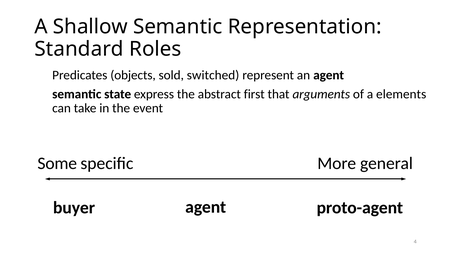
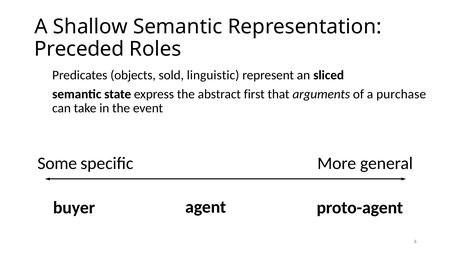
Standard: Standard -> Preceded
switched: switched -> linguistic
an agent: agent -> sliced
elements: elements -> purchase
